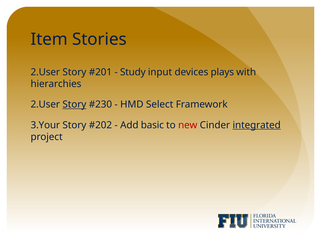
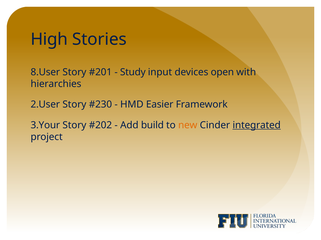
Item: Item -> High
2.User at (45, 72): 2.User -> 8.User
plays: plays -> open
Story at (74, 105) underline: present -> none
Select: Select -> Easier
basic: basic -> build
new colour: red -> orange
